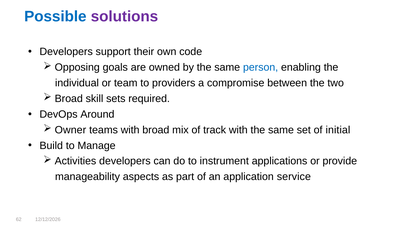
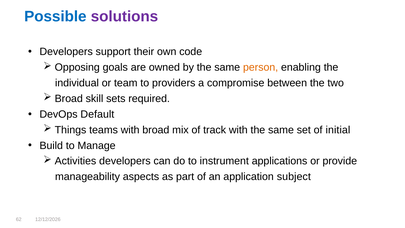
person colour: blue -> orange
Around: Around -> Default
Owner: Owner -> Things
service: service -> subject
